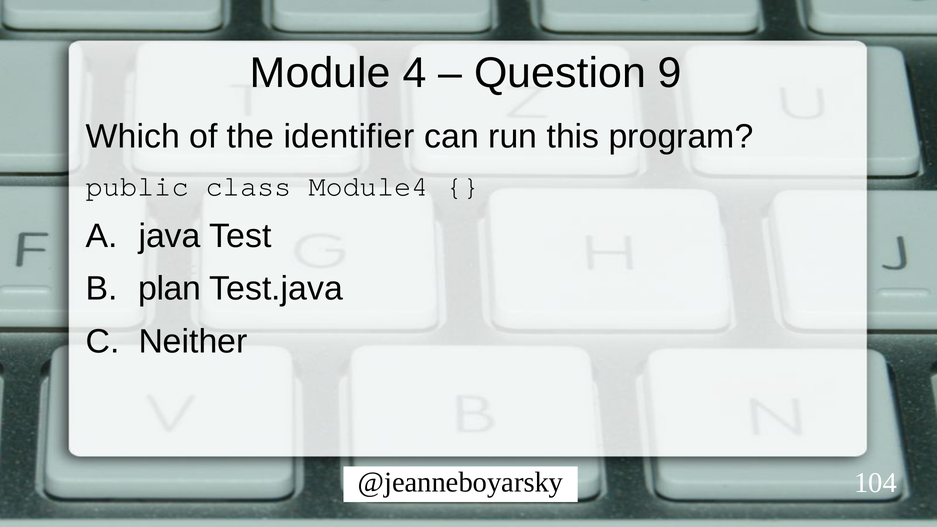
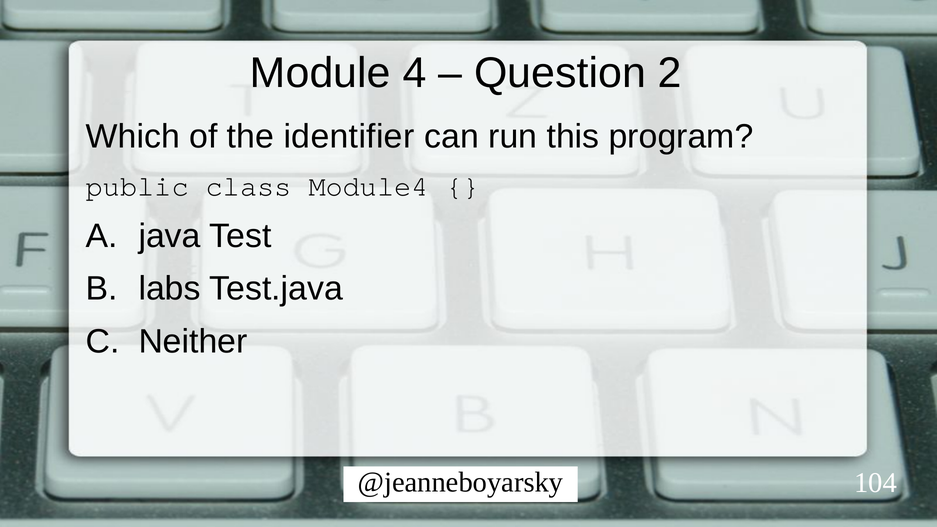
9: 9 -> 2
plan: plan -> labs
